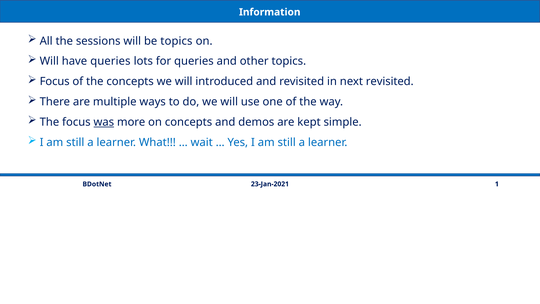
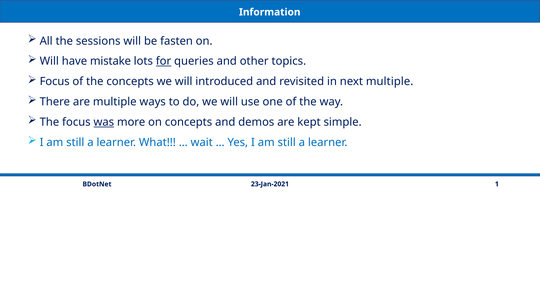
be topics: topics -> fasten
have queries: queries -> mistake
for underline: none -> present
next revisited: revisited -> multiple
